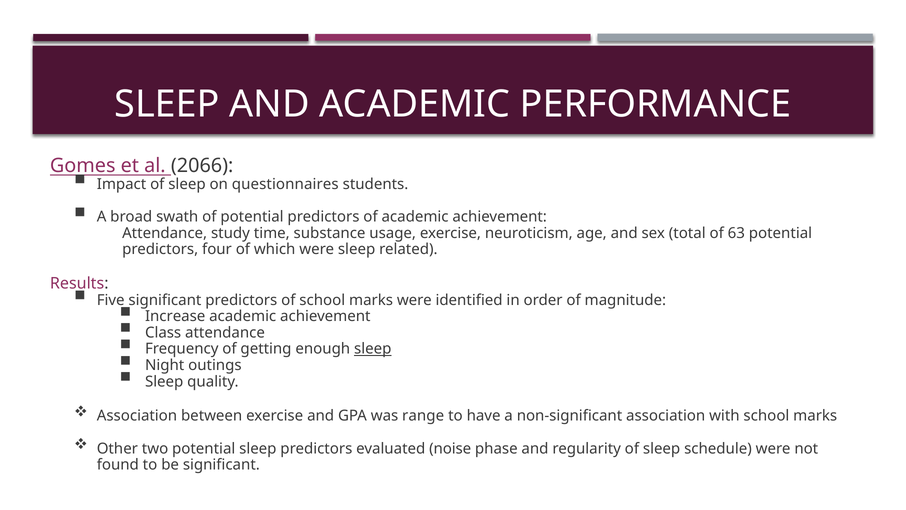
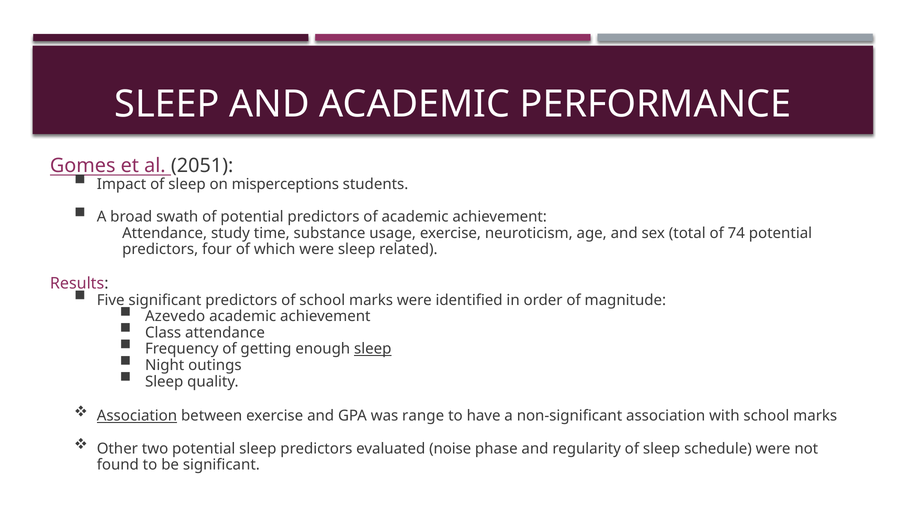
2066: 2066 -> 2051
questionnaires: questionnaires -> misperceptions
63: 63 -> 74
Increase: Increase -> Azevedo
Association at (137, 416) underline: none -> present
